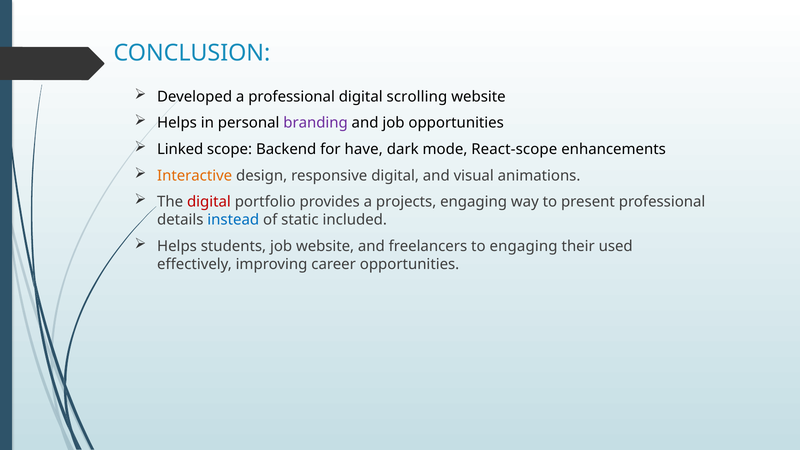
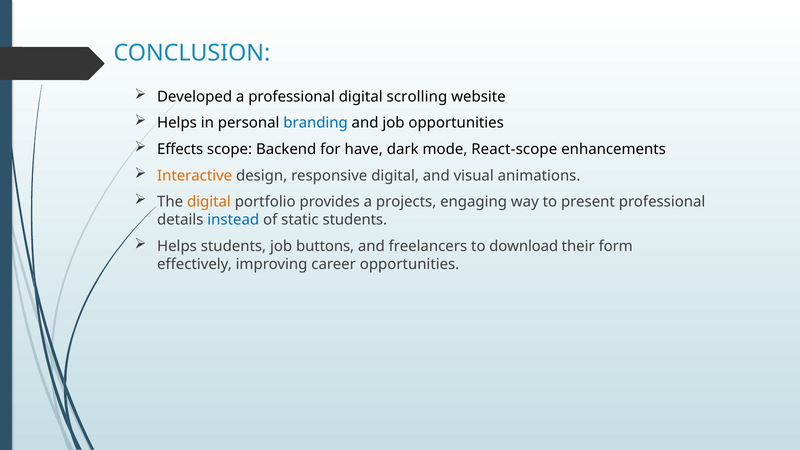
branding colour: purple -> blue
Linked: Linked -> Effects
digital at (209, 202) colour: red -> orange
static included: included -> students
job website: website -> buttons
to engaging: engaging -> download
used: used -> form
